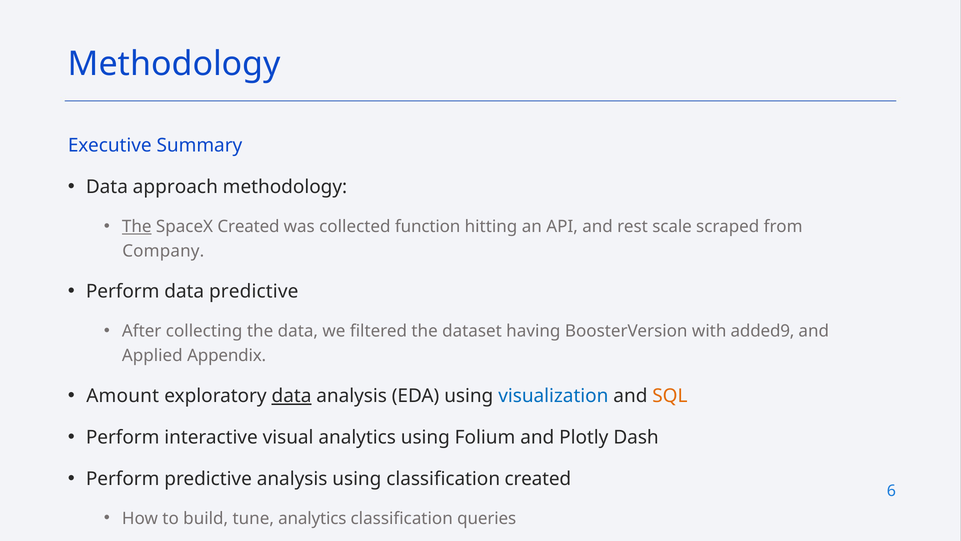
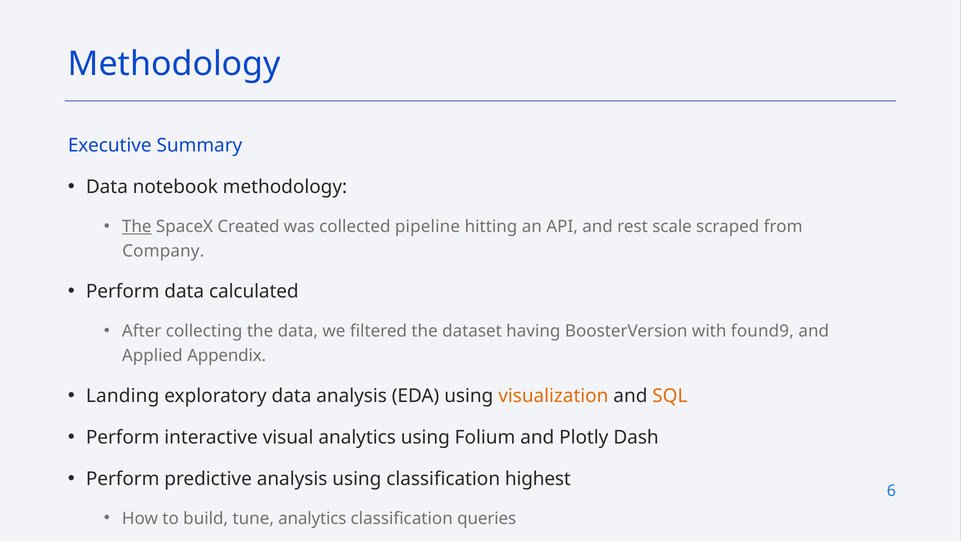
approach: approach -> notebook
function: function -> pipeline
data predictive: predictive -> calculated
added9: added9 -> found9
Amount: Amount -> Landing
data at (292, 396) underline: present -> none
visualization colour: blue -> orange
classification created: created -> highest
